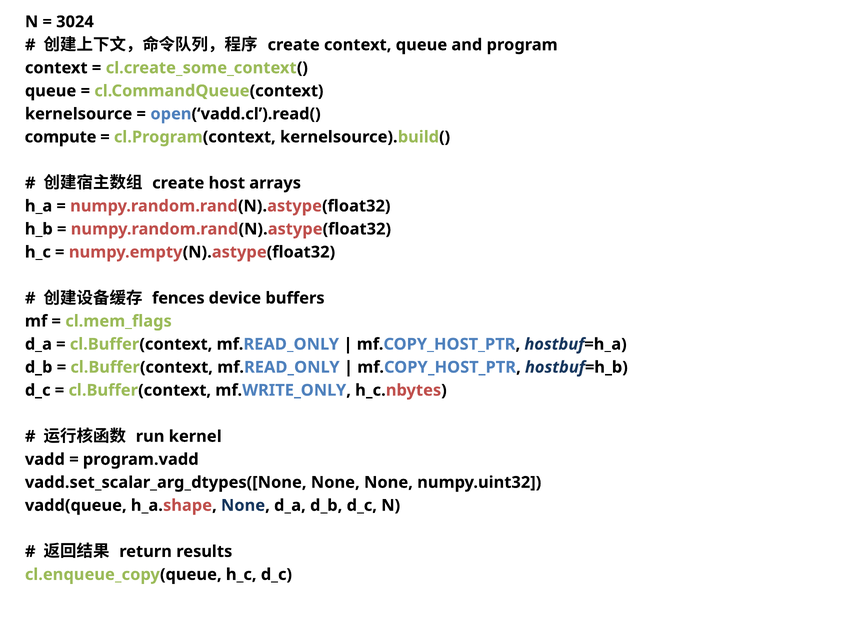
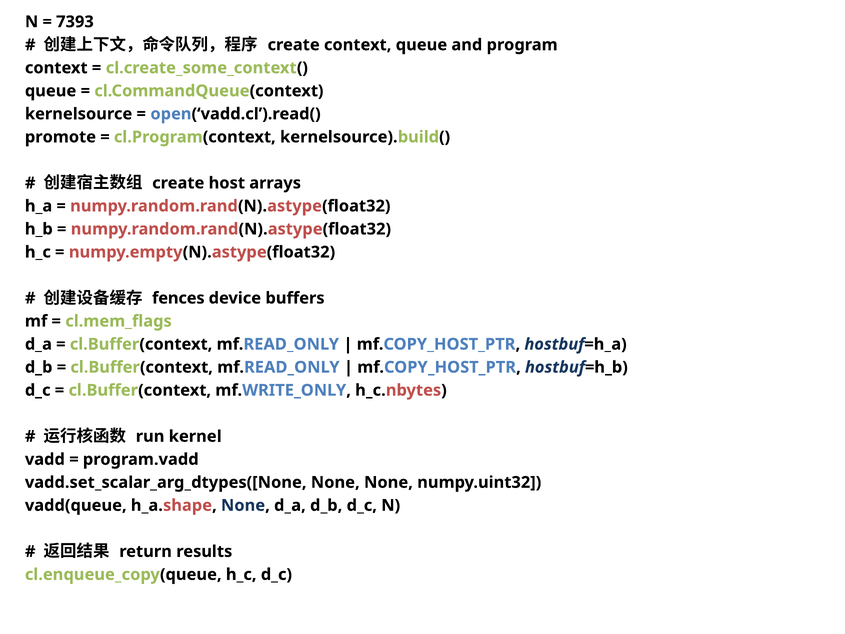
3024: 3024 -> 7393
compute: compute -> promote
